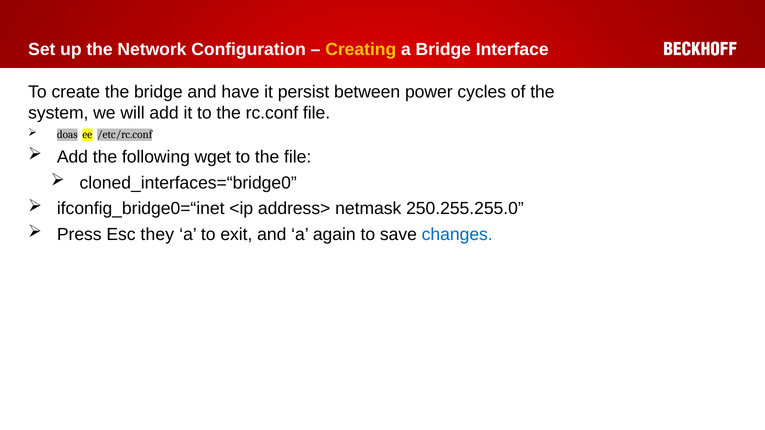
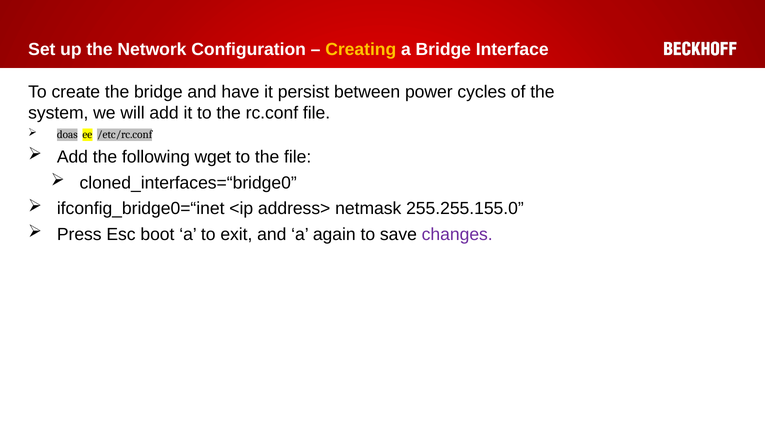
250.255.255.0: 250.255.255.0 -> 255.255.155.0
they: they -> boot
changes colour: blue -> purple
